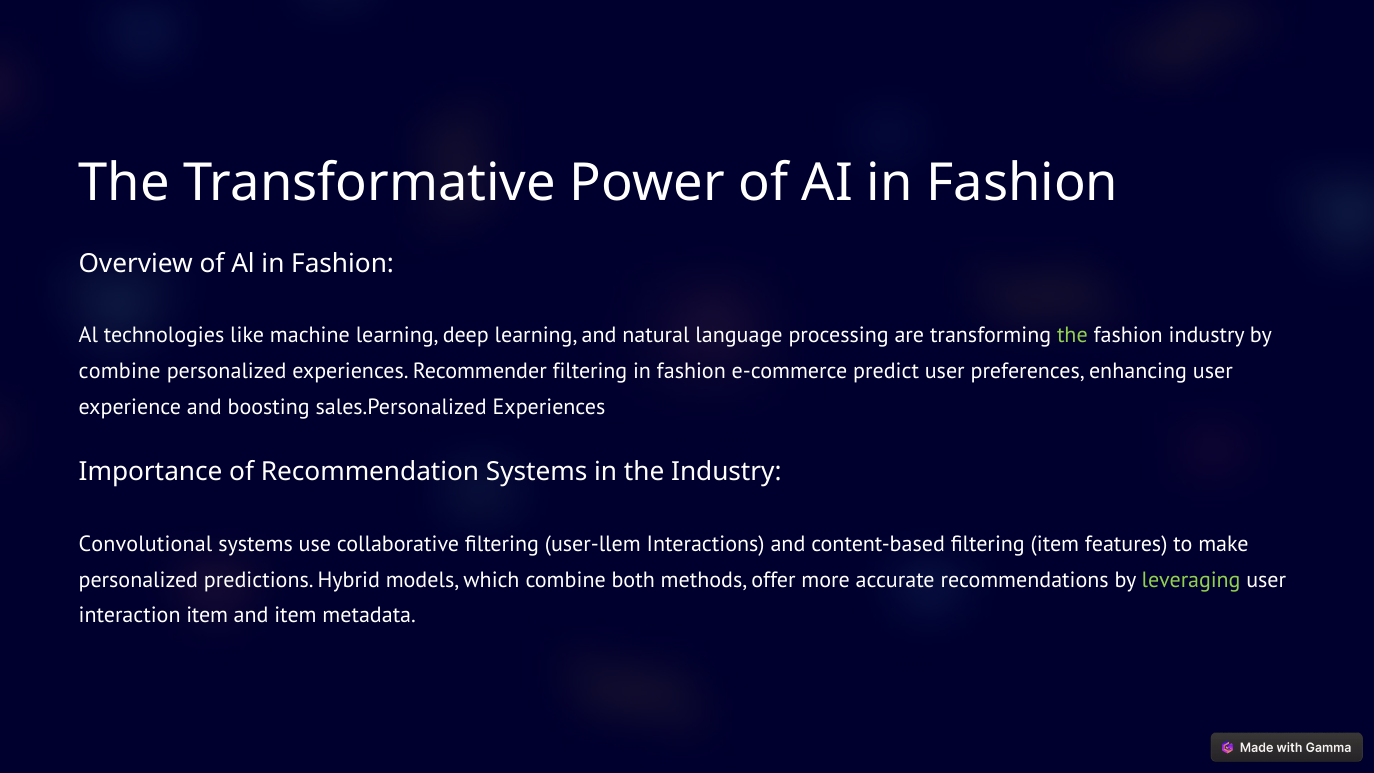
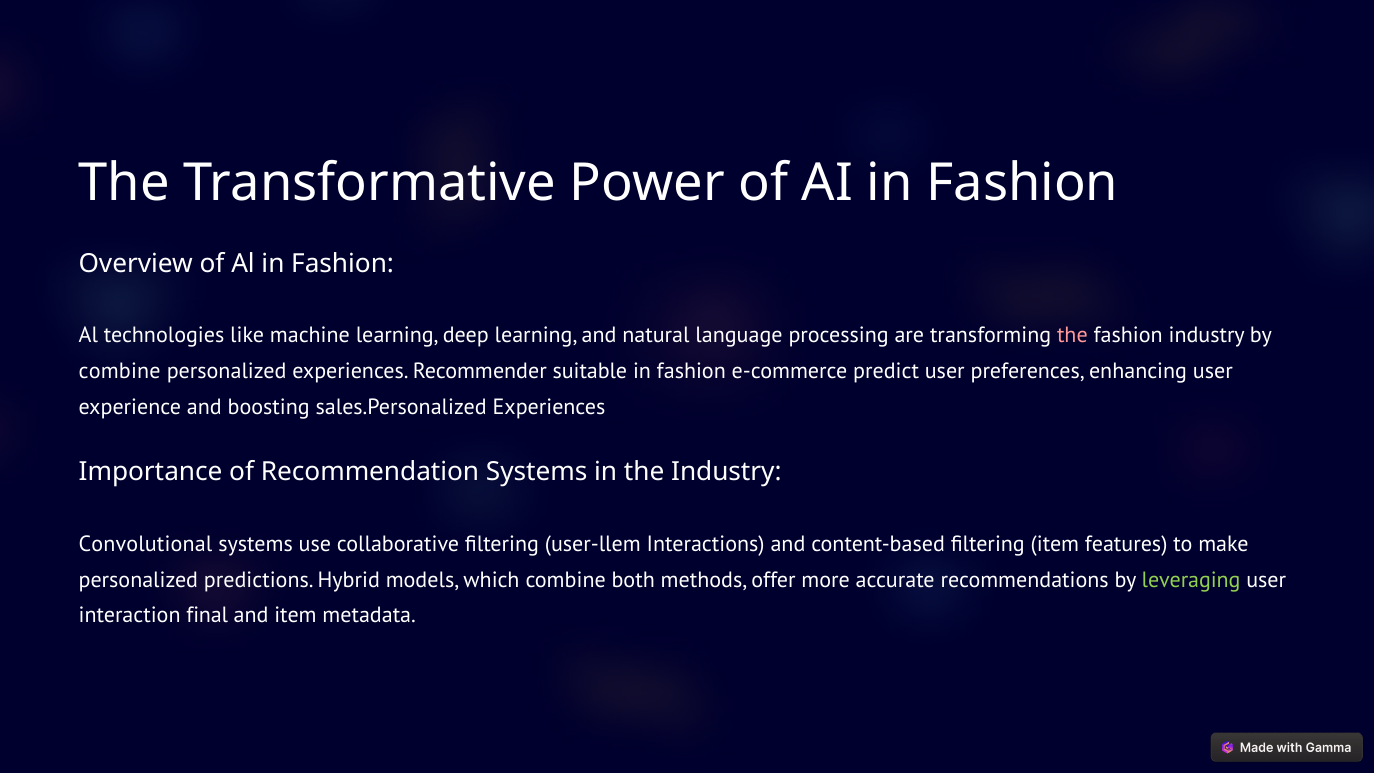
the at (1072, 336) colour: light green -> pink
Recommender filtering: filtering -> suitable
interaction item: item -> final
